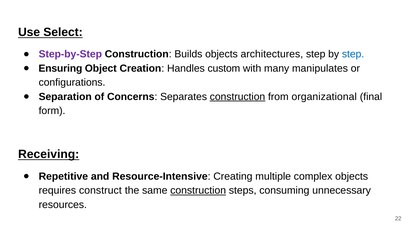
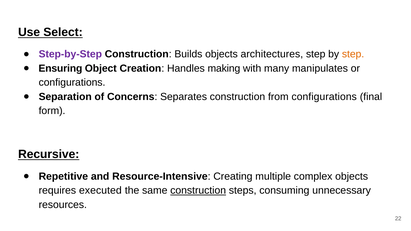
step at (353, 54) colour: blue -> orange
custom: custom -> making
construction at (238, 97) underline: present -> none
from organizational: organizational -> configurations
Receiving: Receiving -> Recursive
construct: construct -> executed
